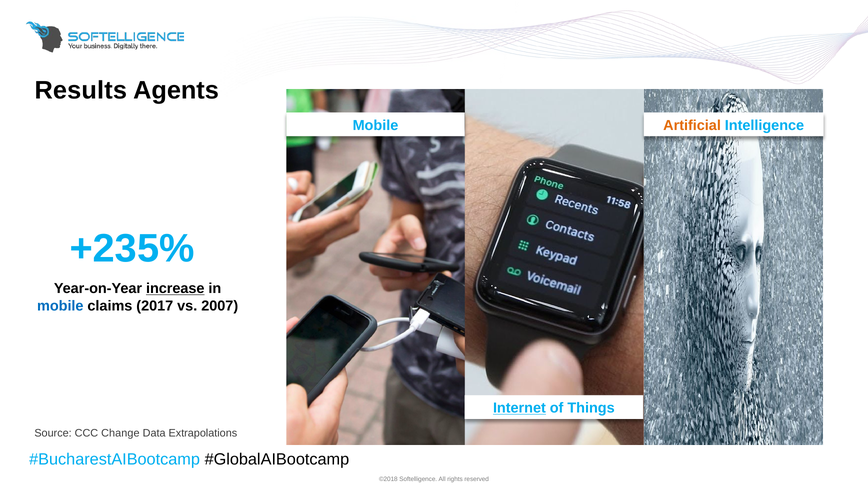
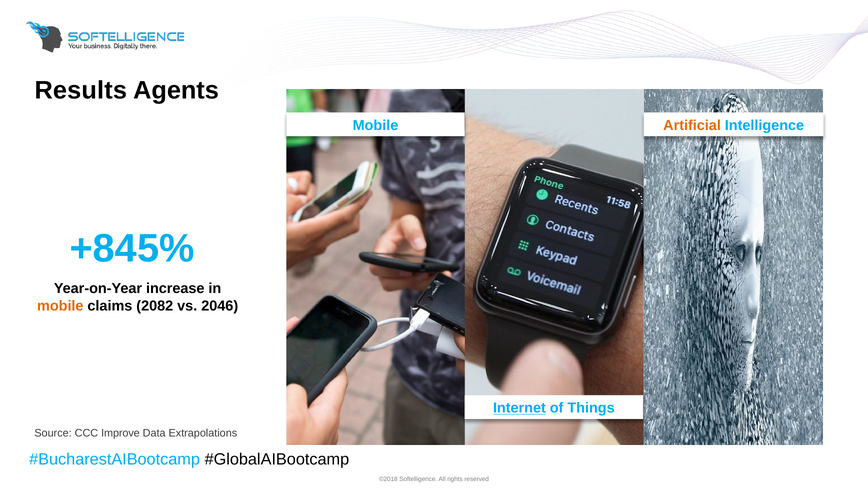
+235%: +235% -> +845%
increase underline: present -> none
mobile at (60, 306) colour: blue -> orange
2017: 2017 -> 2082
2007: 2007 -> 2046
Change: Change -> Improve
